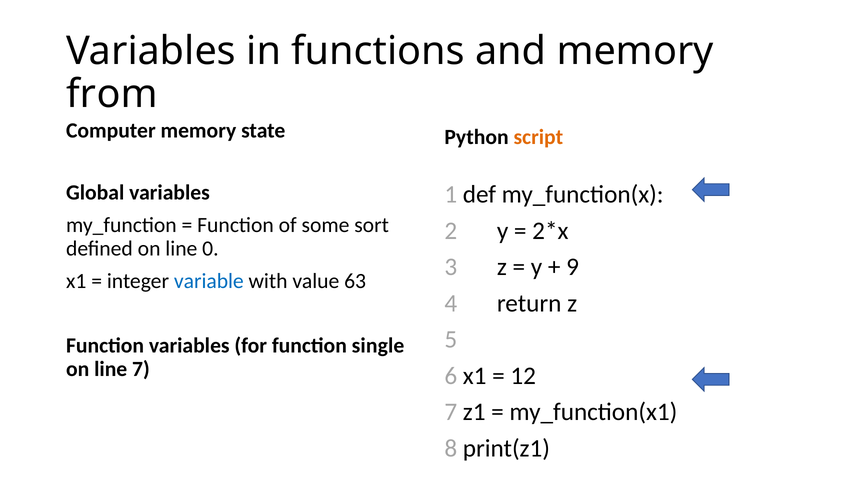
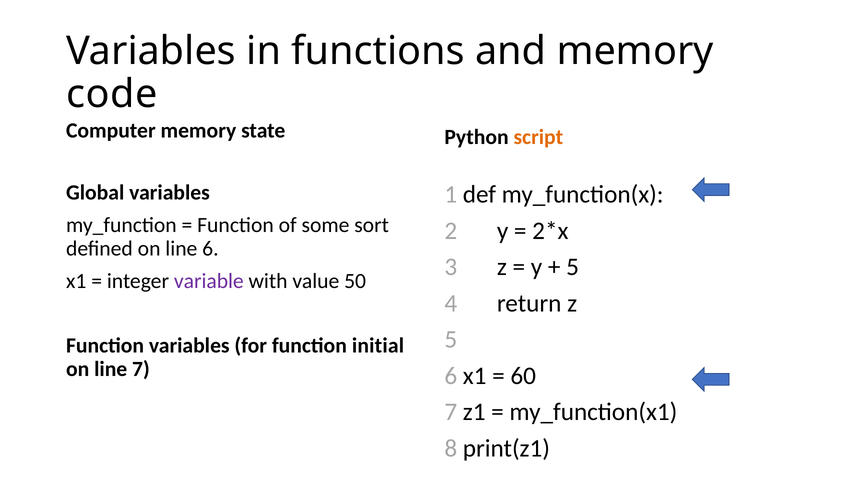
from: from -> code
line 0: 0 -> 6
9 at (573, 267): 9 -> 5
variable at (209, 281) colour: blue -> purple
63: 63 -> 50
single: single -> initial
12: 12 -> 60
